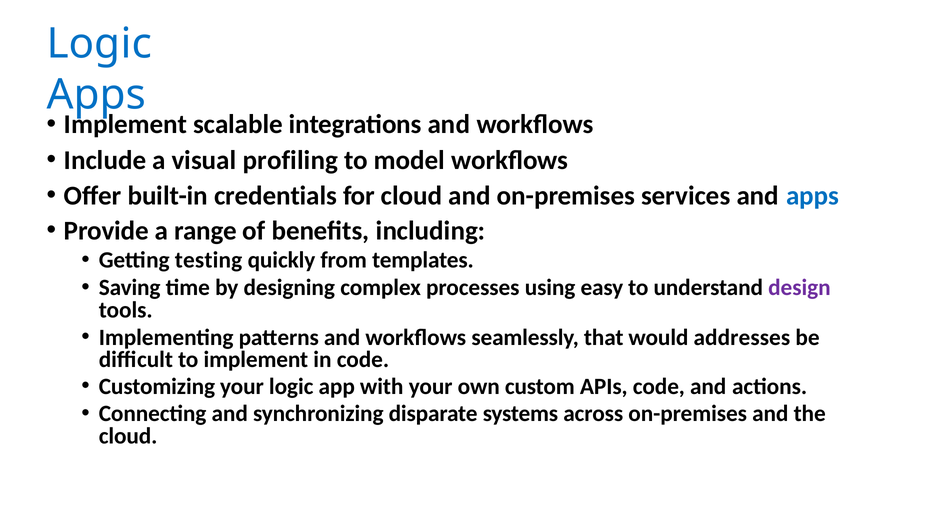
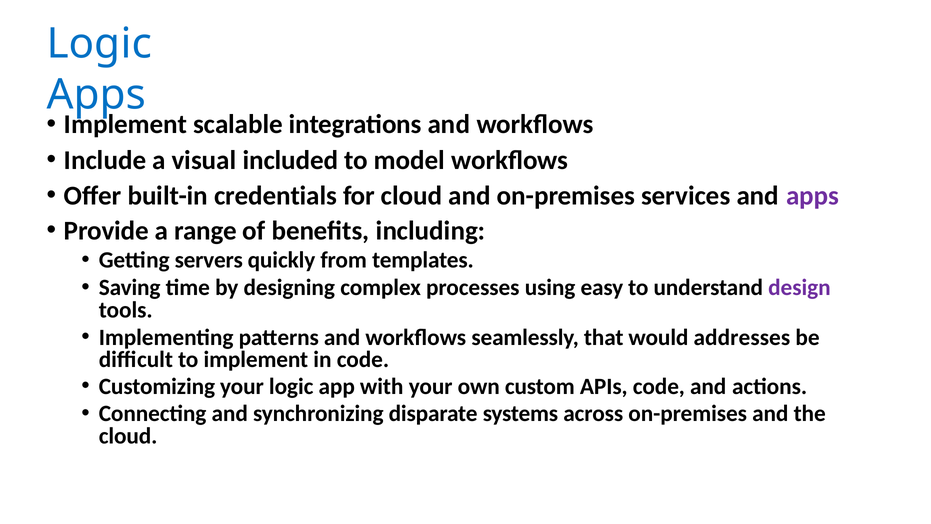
profiling: profiling -> included
apps at (813, 196) colour: blue -> purple
testing: testing -> servers
